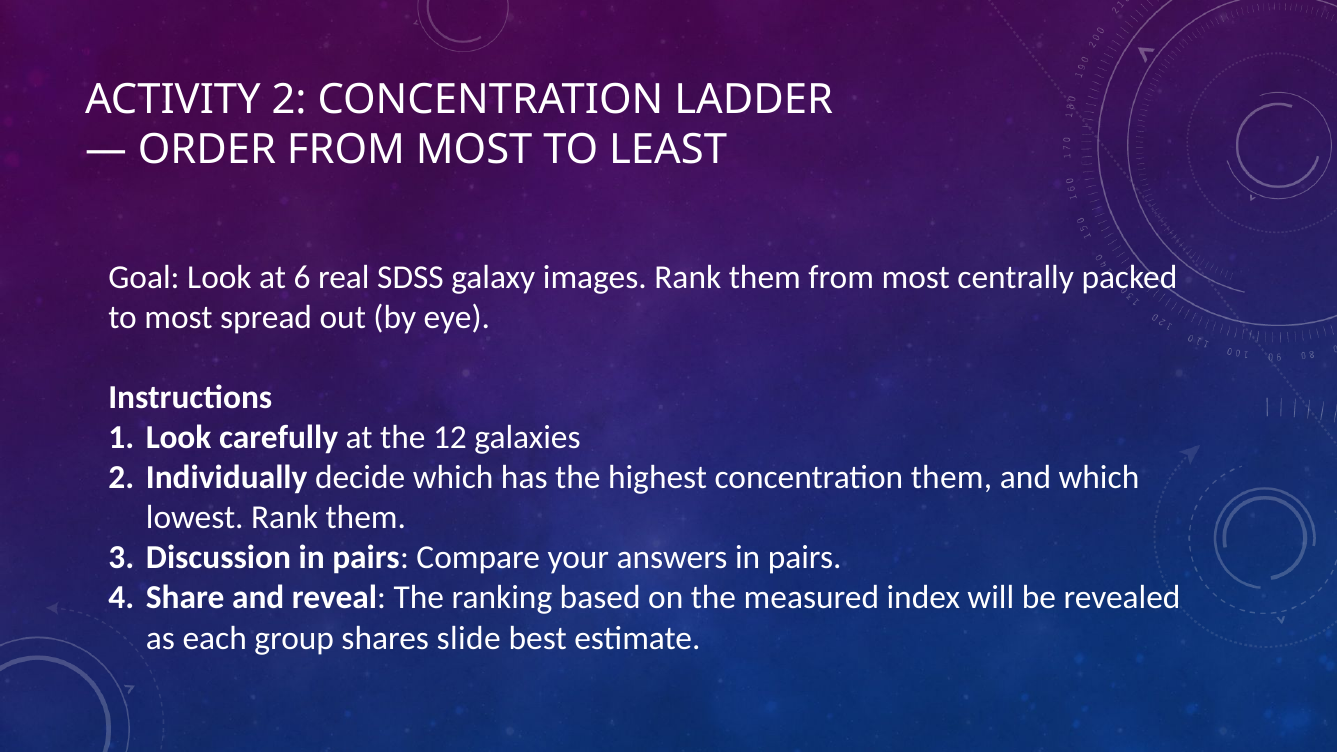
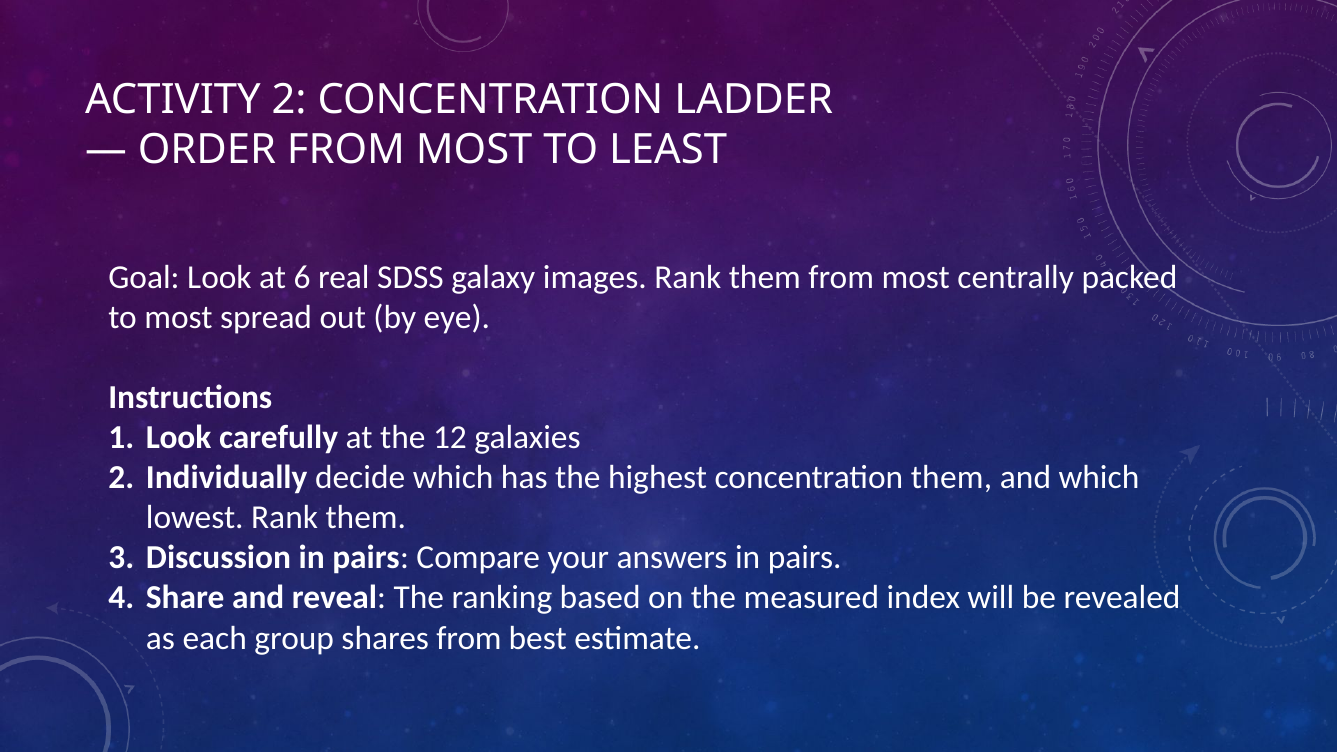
shares slide: slide -> from
